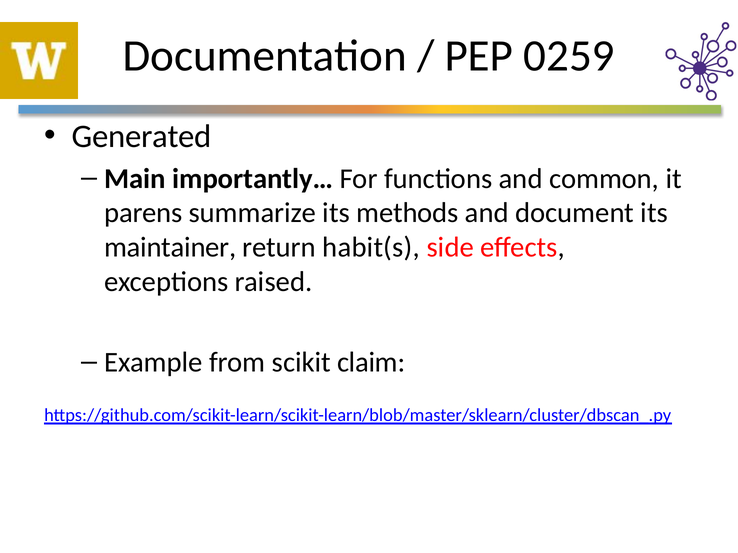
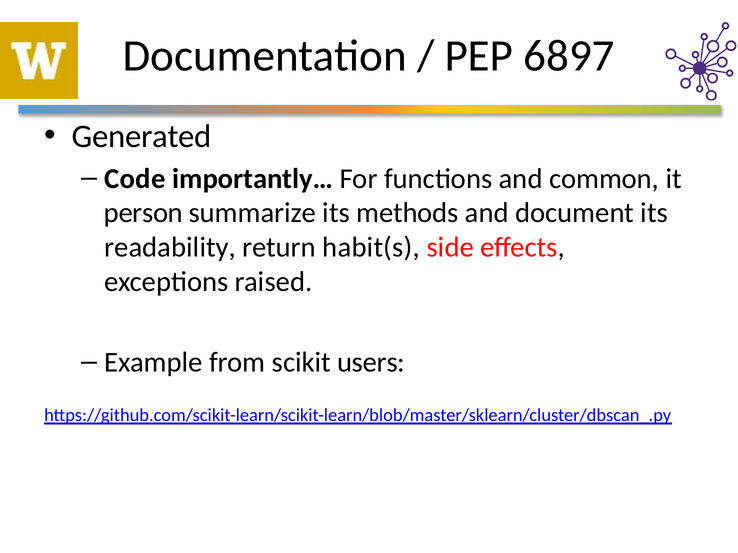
0259: 0259 -> 6897
Main: Main -> Code
parens: parens -> person
maintainer: maintainer -> readability
claim: claim -> users
